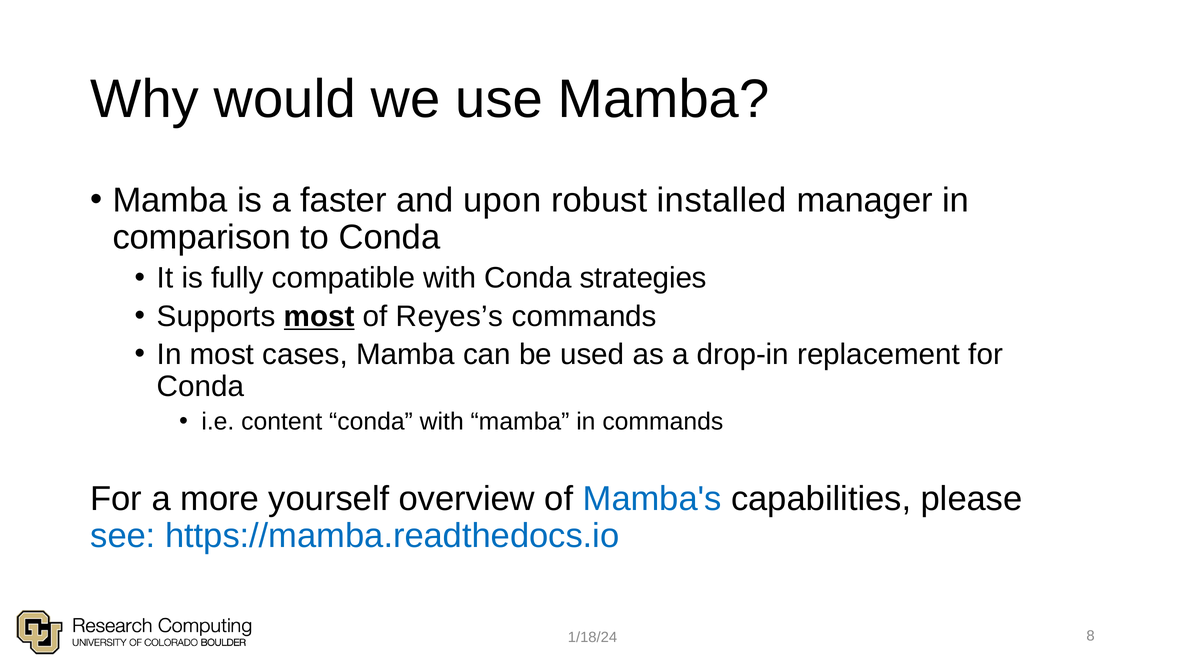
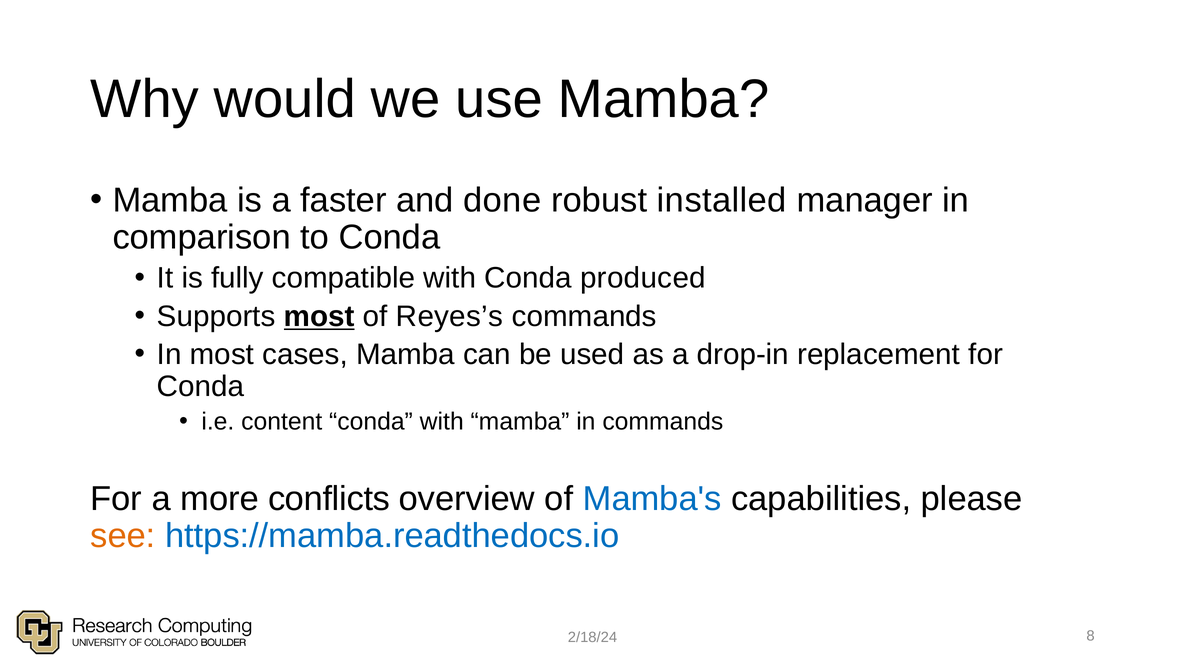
upon: upon -> done
strategies: strategies -> produced
yourself: yourself -> conflicts
see colour: blue -> orange
1/18/24: 1/18/24 -> 2/18/24
